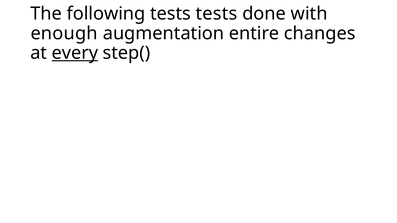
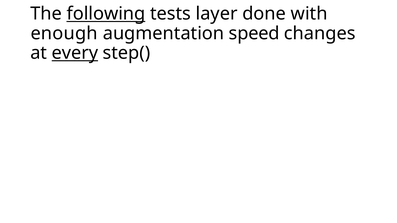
following underline: none -> present
tests tests: tests -> layer
entire: entire -> speed
